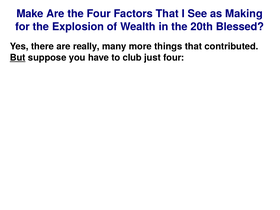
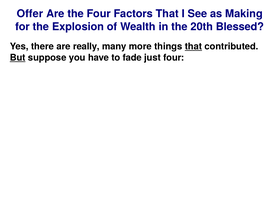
Make: Make -> Offer
that at (193, 46) underline: none -> present
club: club -> fade
